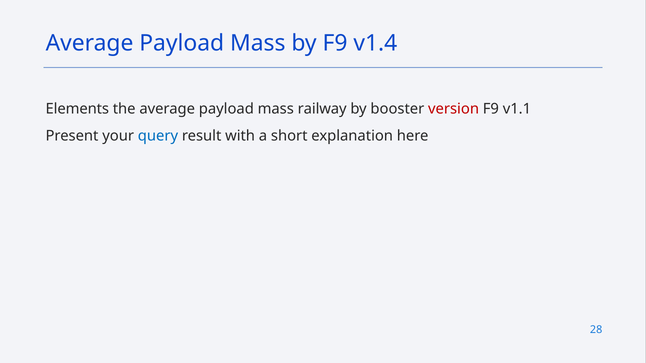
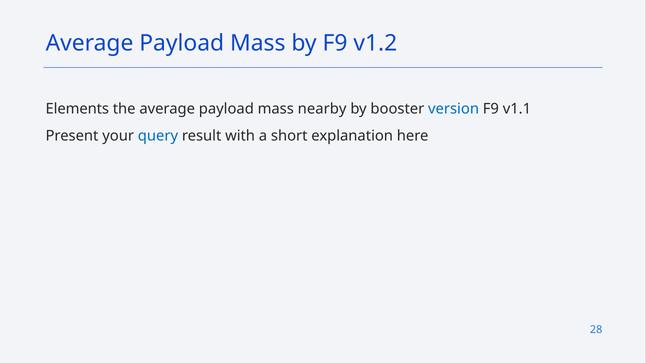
v1.4: v1.4 -> v1.2
railway: railway -> nearby
version colour: red -> blue
